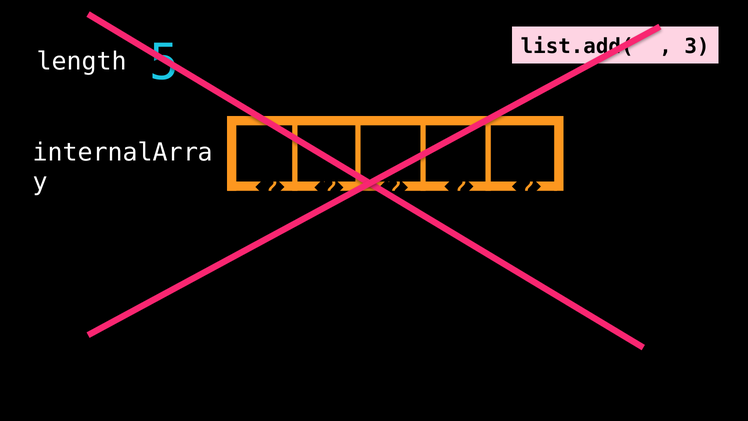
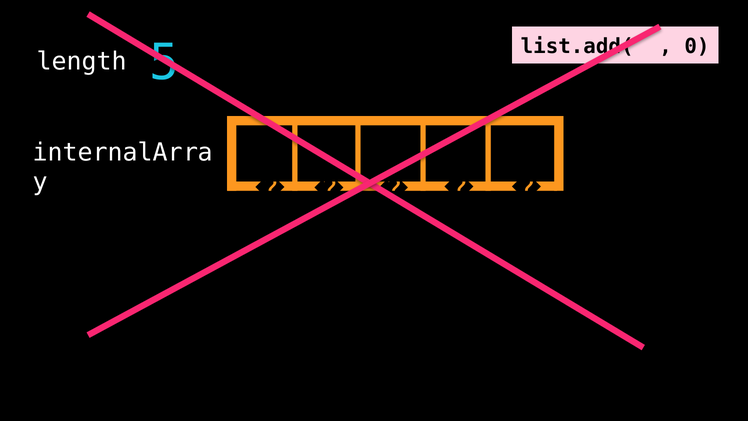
3: 3 -> 0
